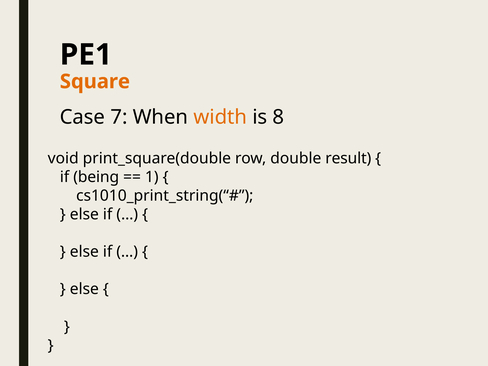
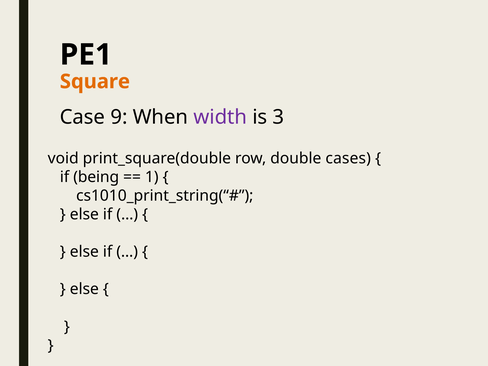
7: 7 -> 9
width colour: orange -> purple
8: 8 -> 3
result: result -> cases
